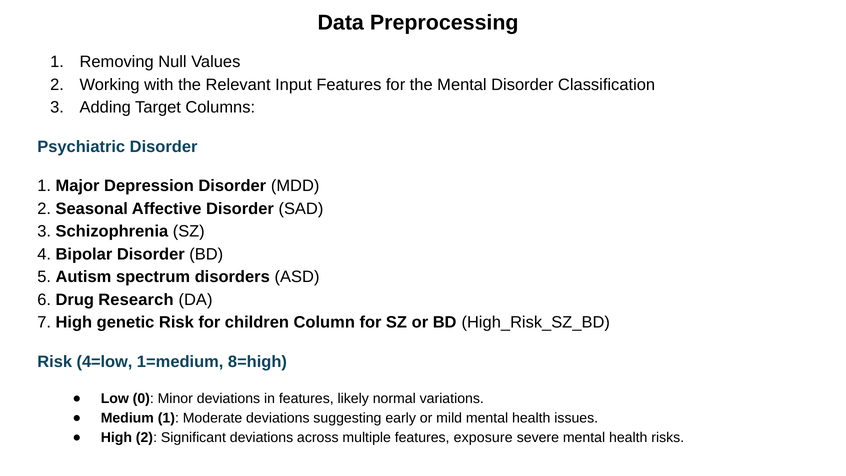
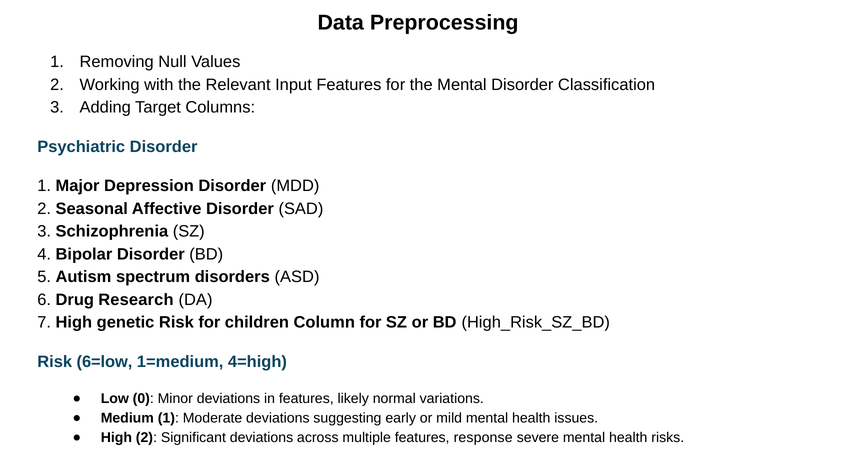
4=low: 4=low -> 6=low
8=high: 8=high -> 4=high
exposure: exposure -> response
